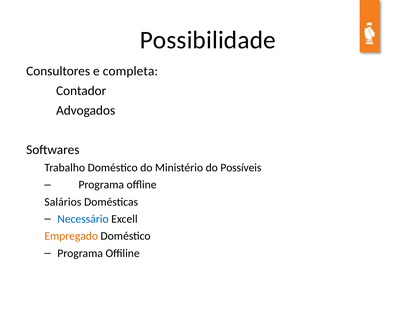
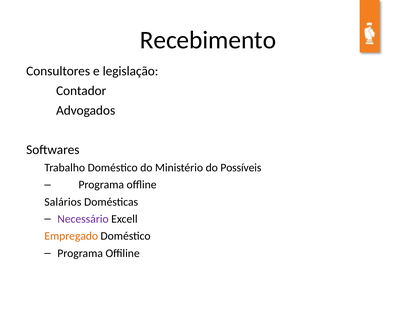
Possibilidade: Possibilidade -> Recebimento
completa: completa -> legislação
Necessário colour: blue -> purple
